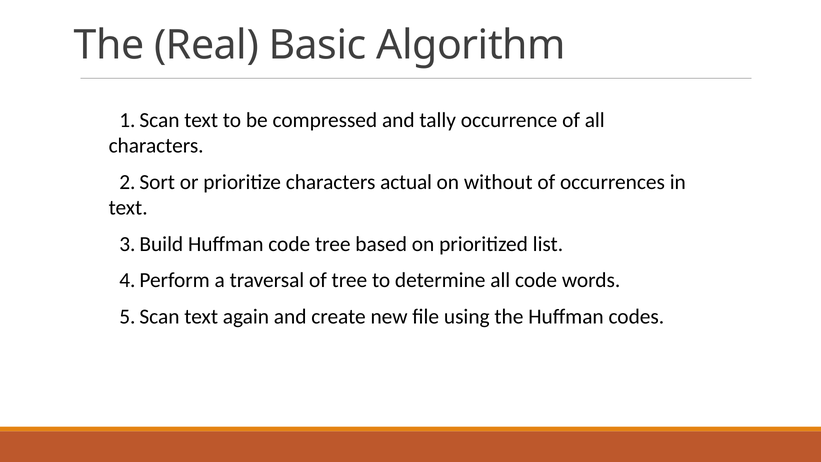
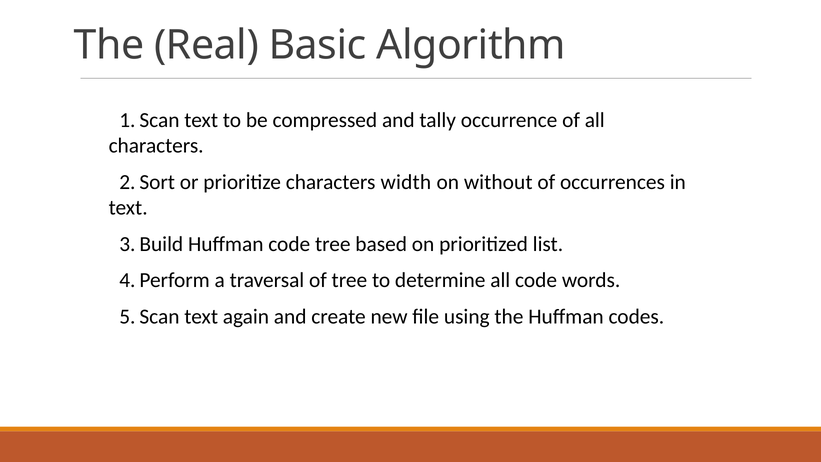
actual: actual -> width
